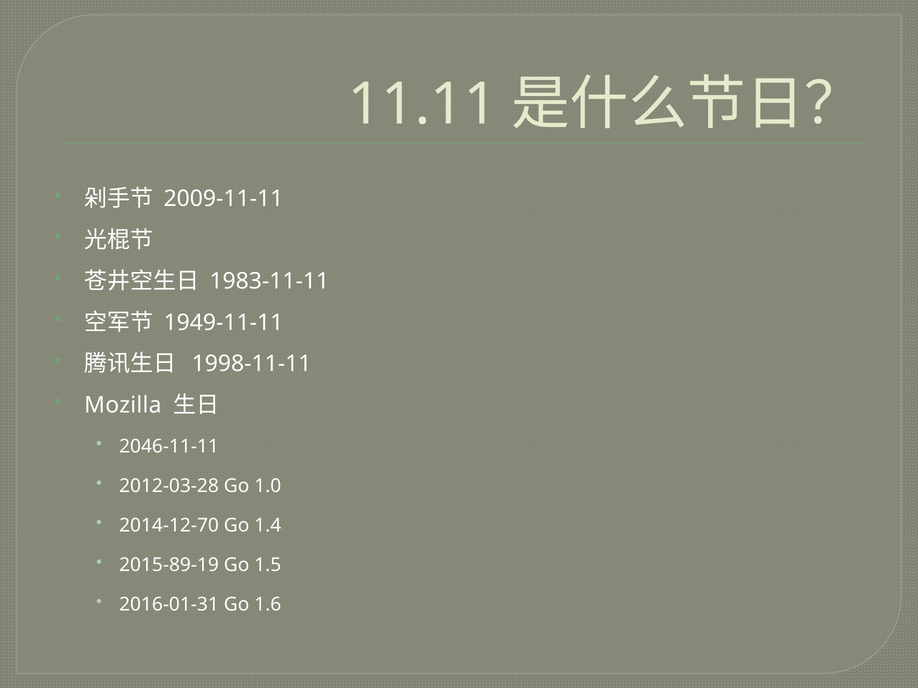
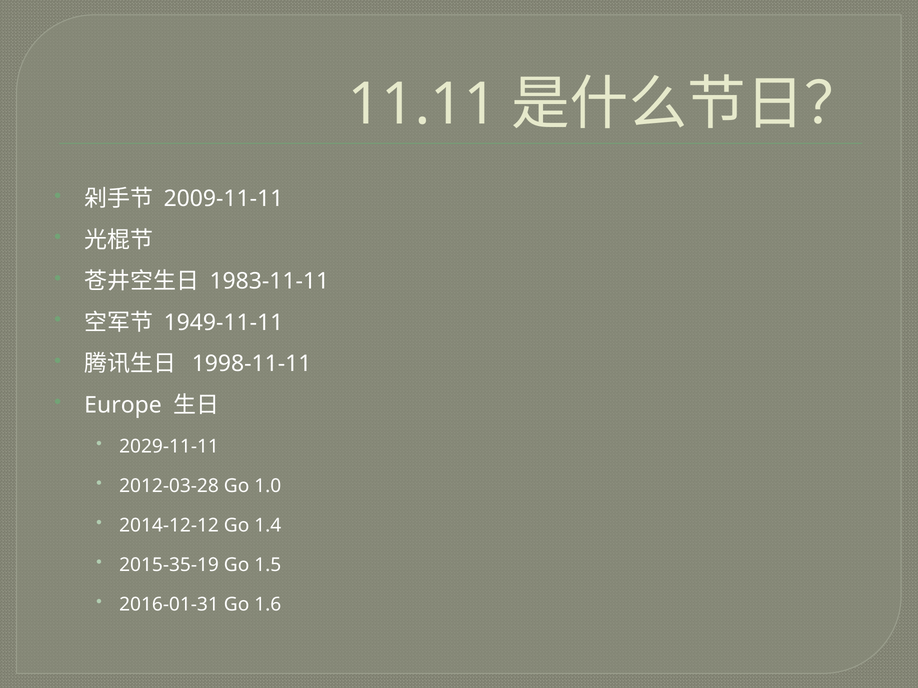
Mozilla: Mozilla -> Europe
2046-11-11: 2046-11-11 -> 2029-11-11
2014-12-70: 2014-12-70 -> 2014-12-12
2015-89-19: 2015-89-19 -> 2015-35-19
